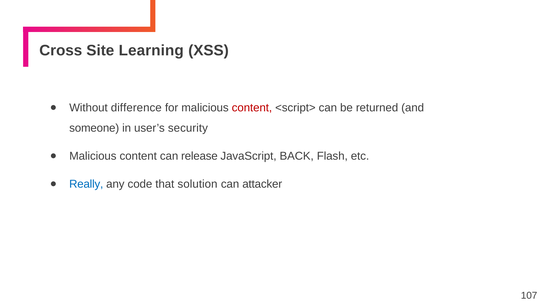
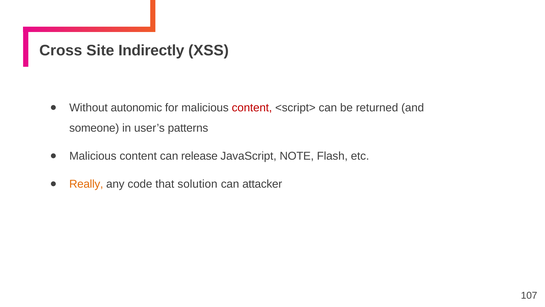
Learning: Learning -> Indirectly
difference: difference -> autonomic
security: security -> patterns
BACK: BACK -> NOTE
Really colour: blue -> orange
